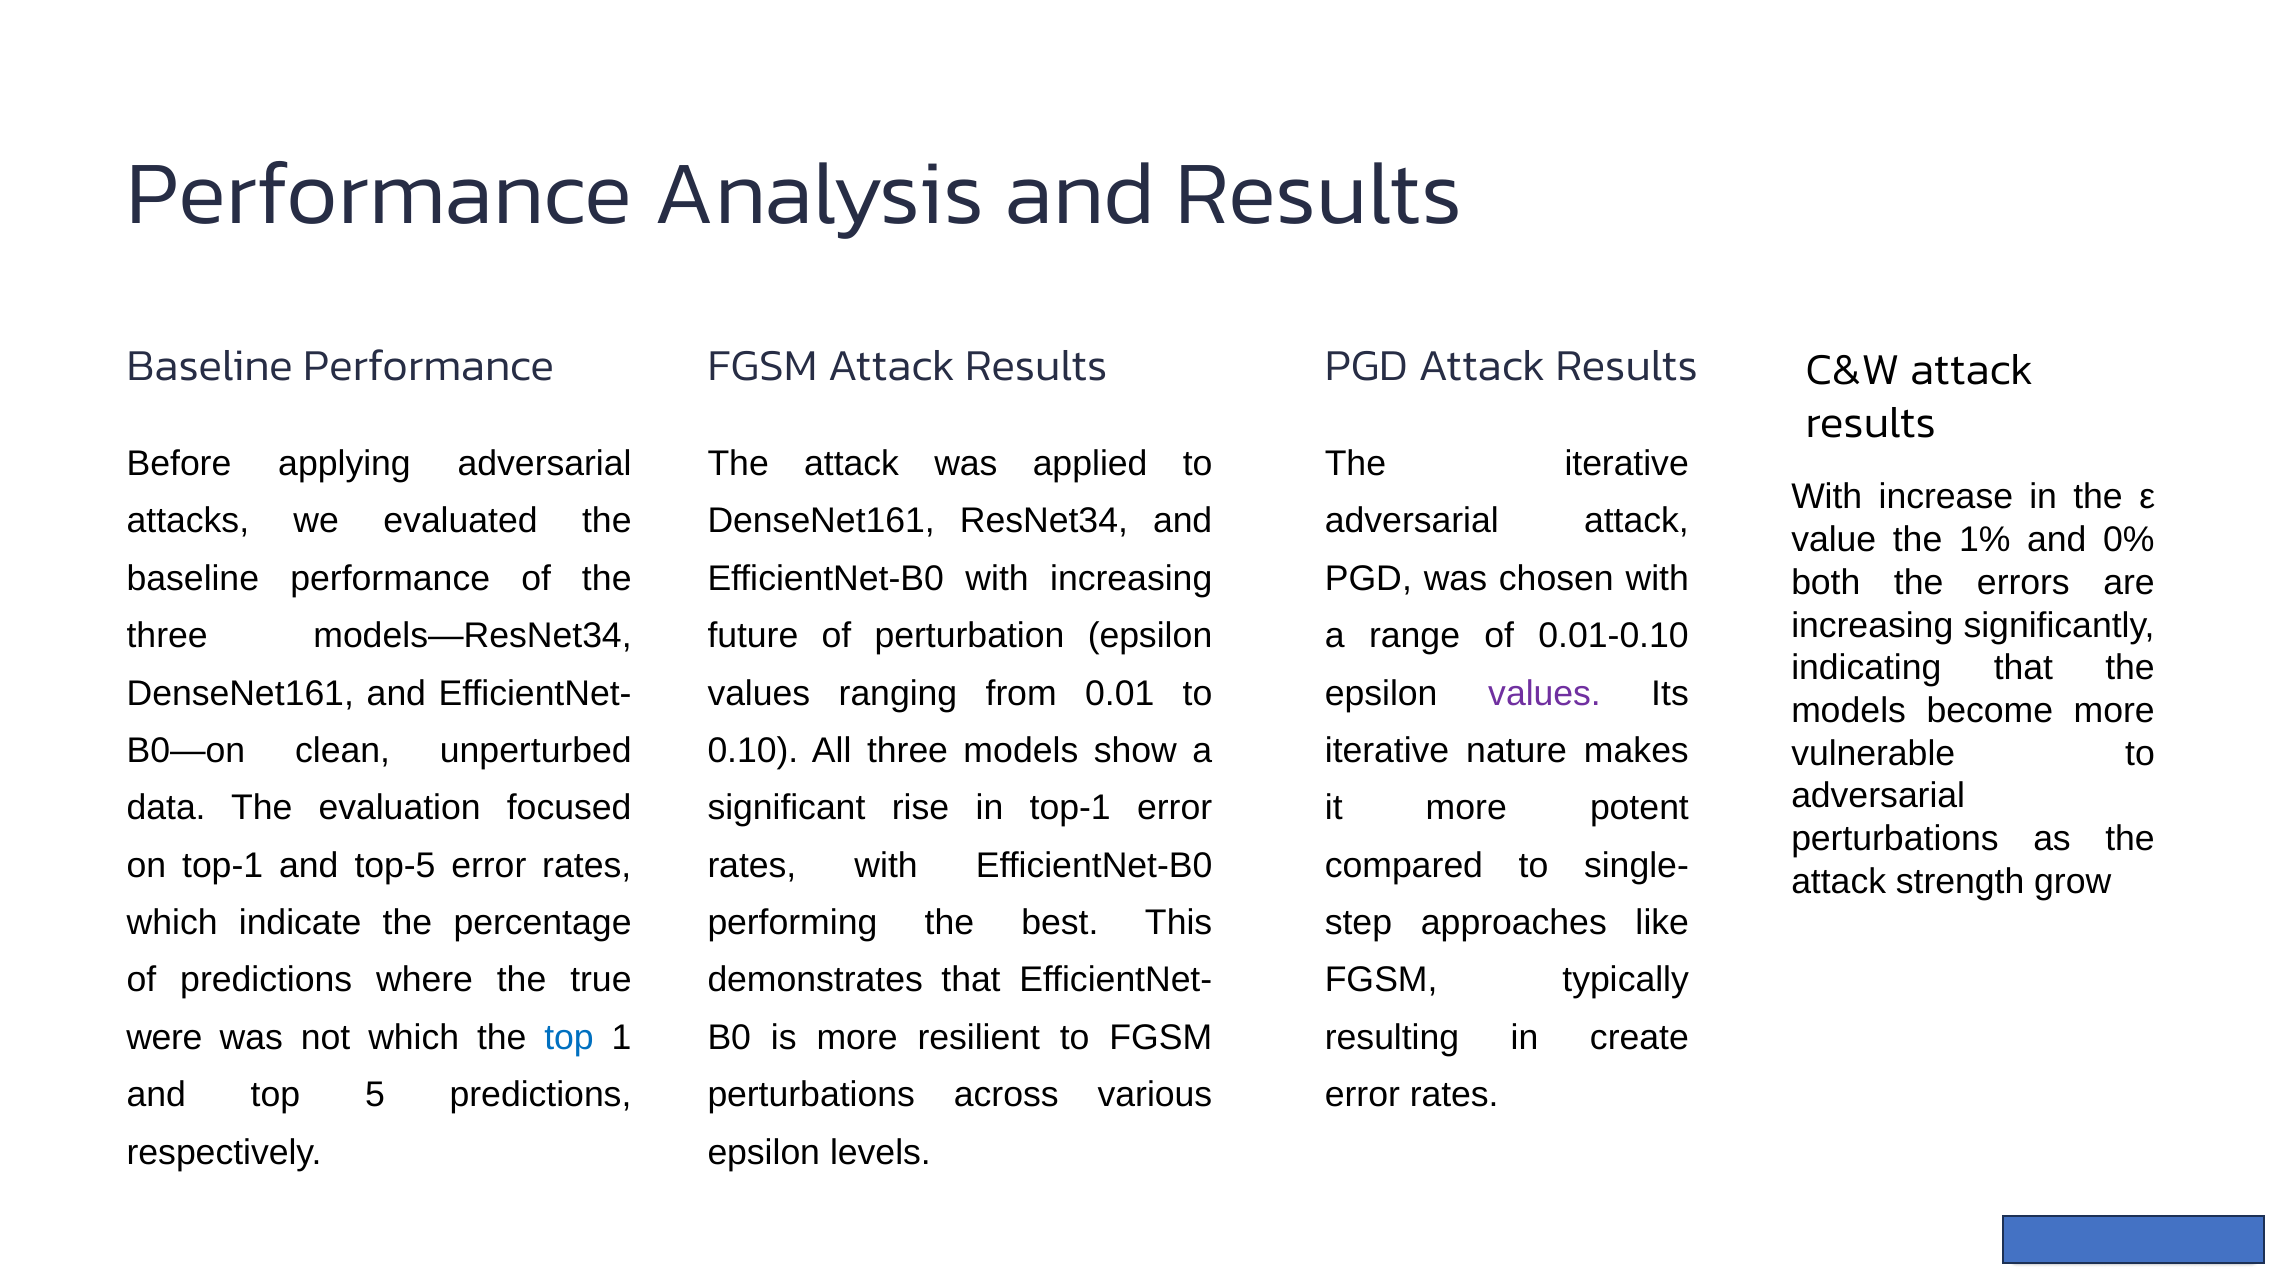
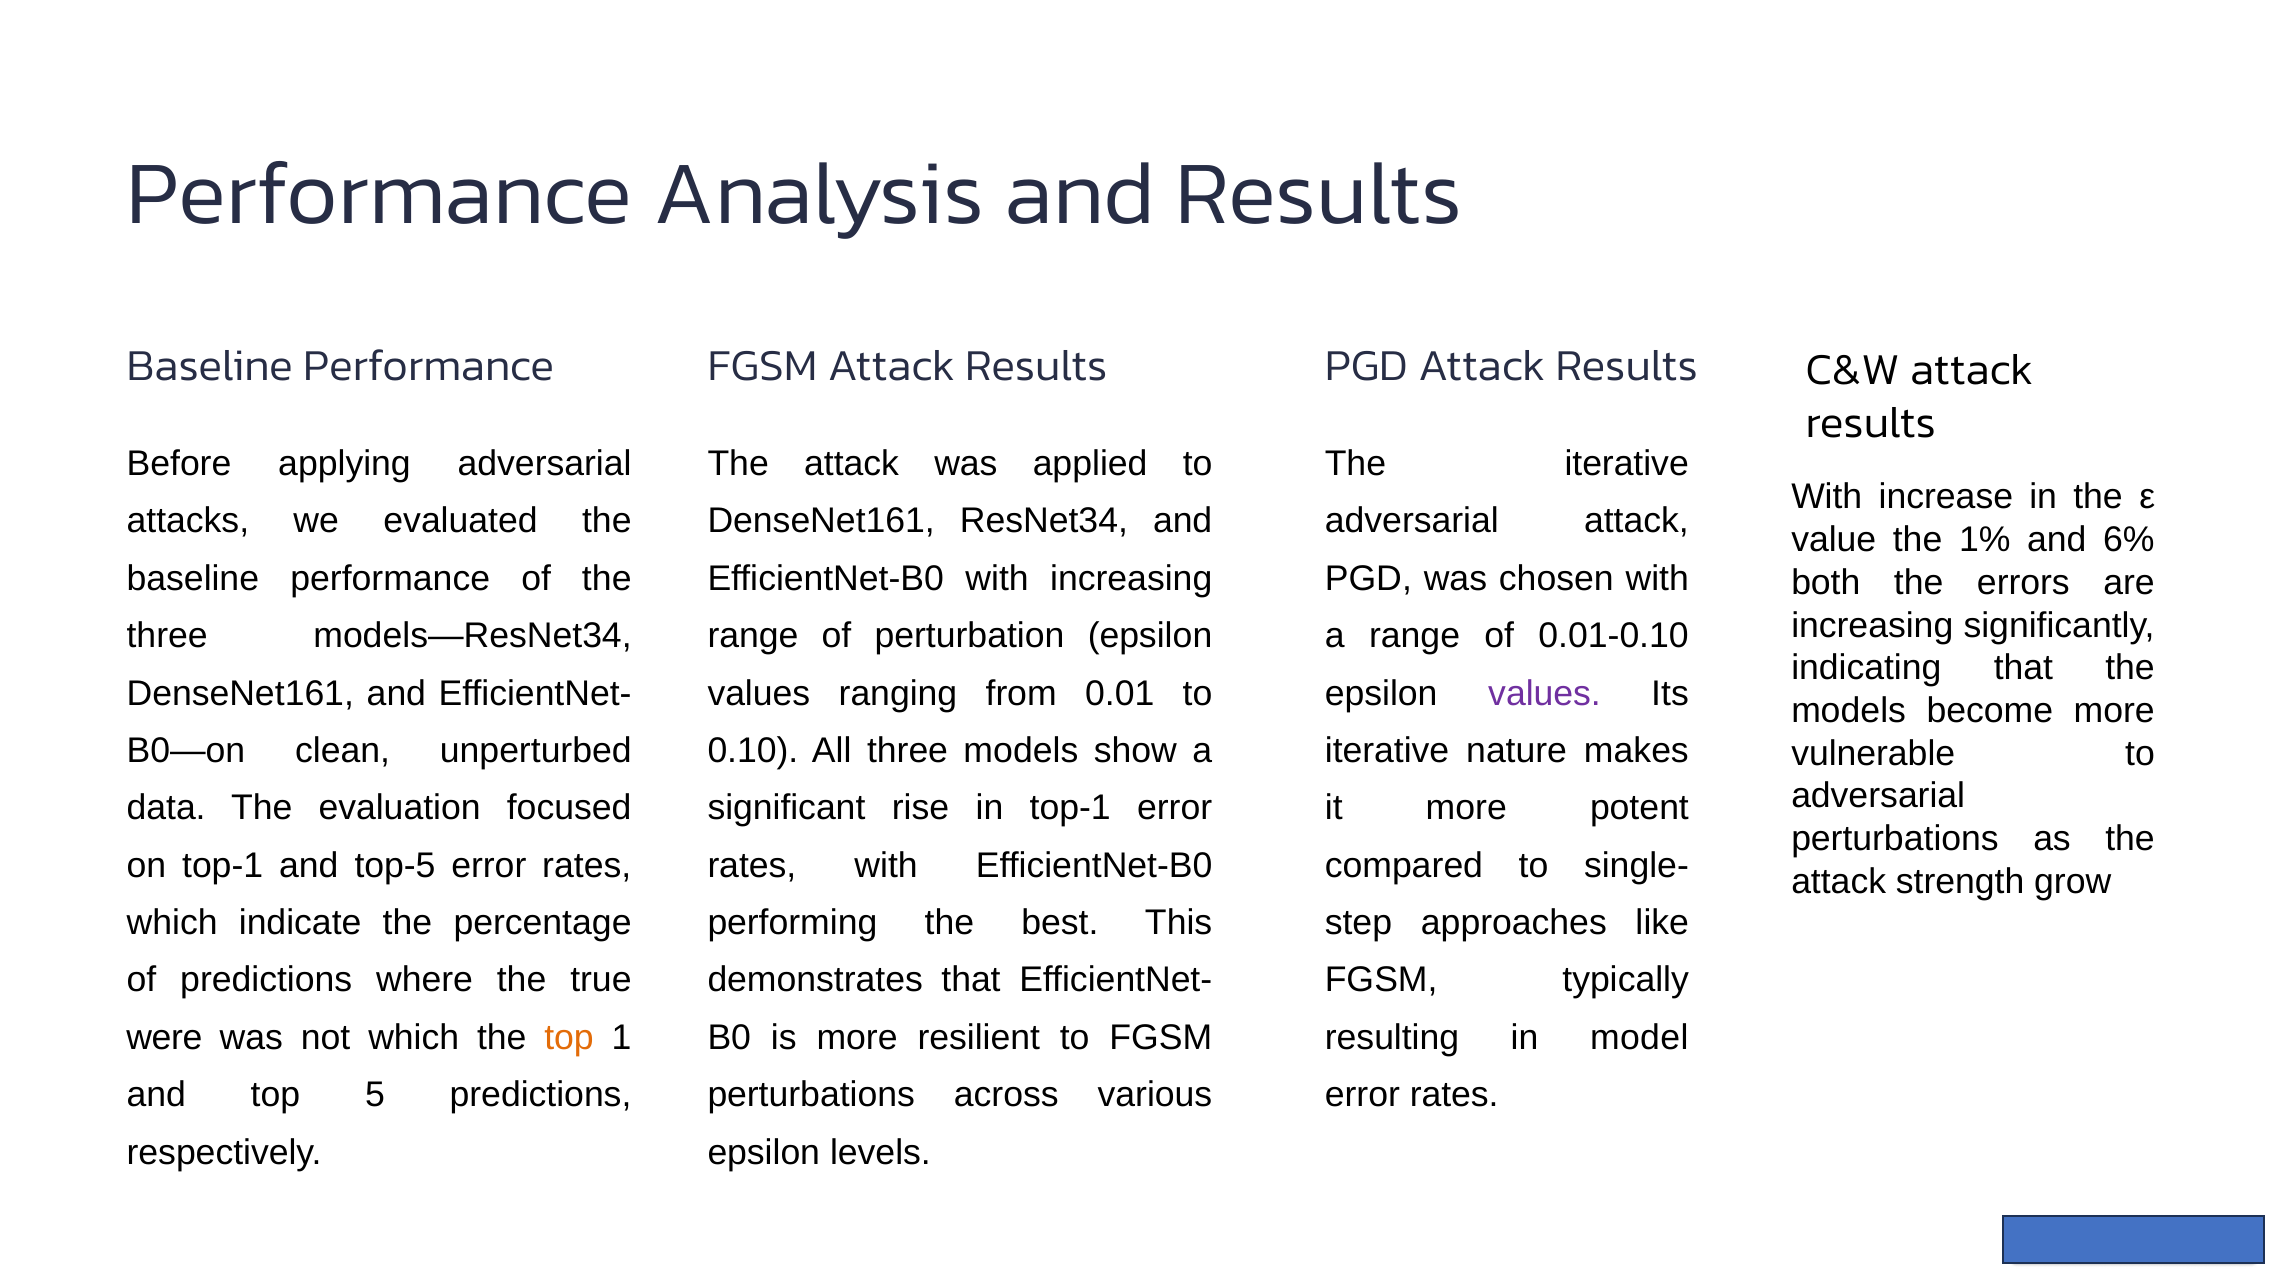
0%: 0% -> 6%
future at (753, 636): future -> range
top at (569, 1037) colour: blue -> orange
create: create -> model
